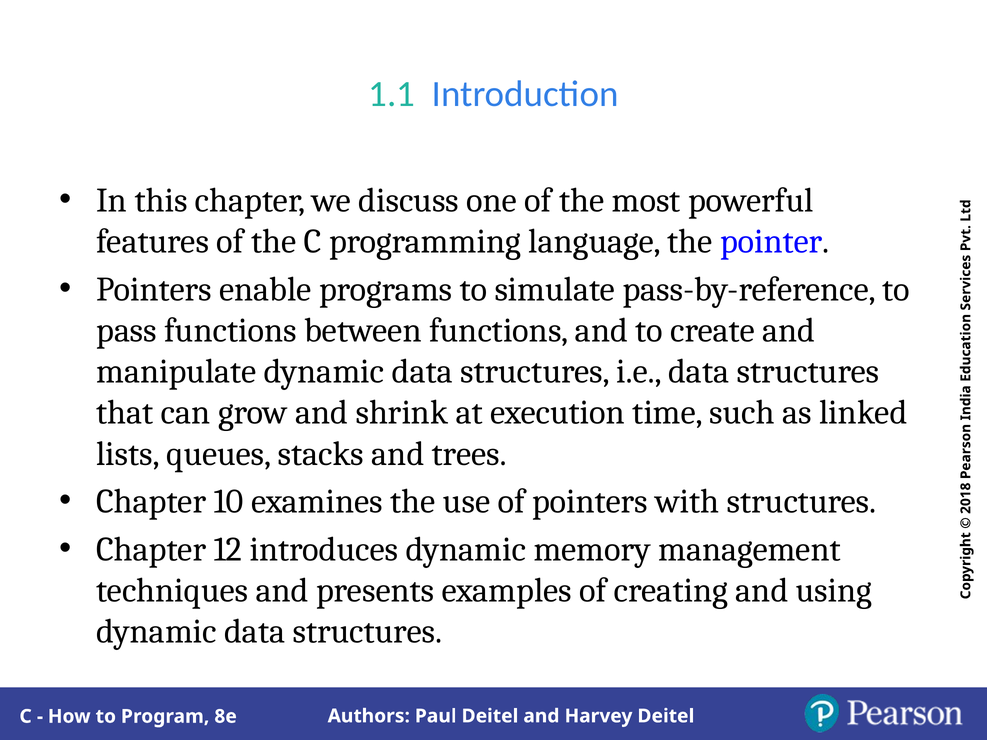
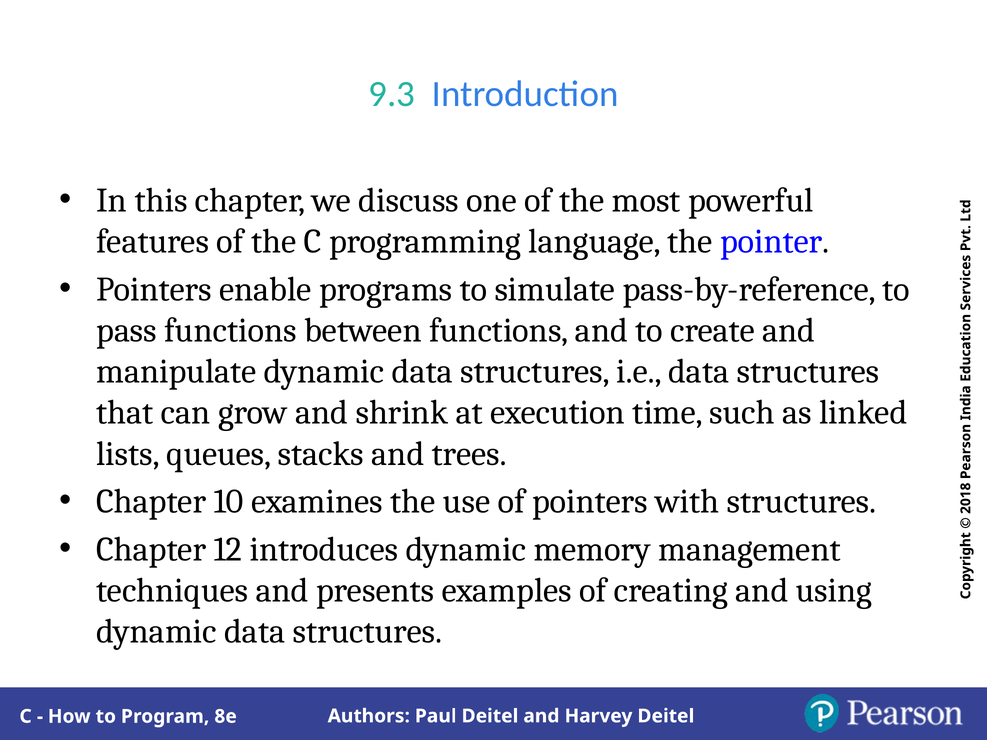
1.1: 1.1 -> 9.3
